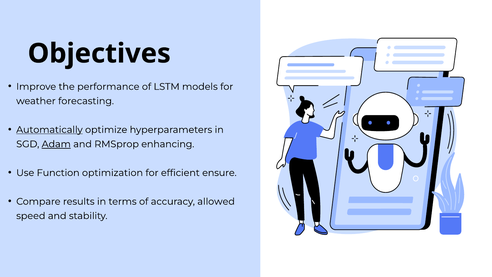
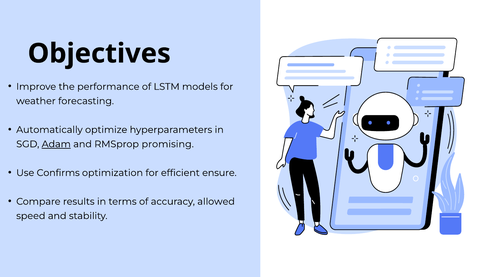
Automatically underline: present -> none
enhancing: enhancing -> promising
Function: Function -> Confirms
